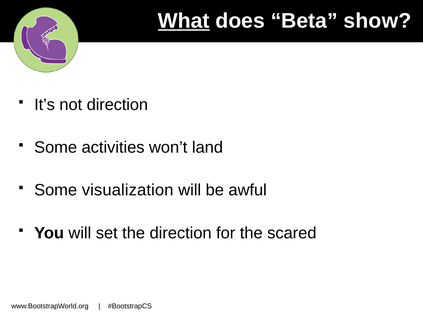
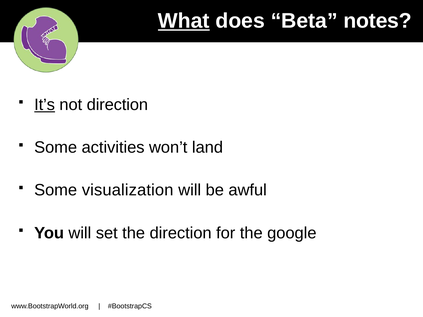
show: show -> notes
It’s underline: none -> present
scared: scared -> google
